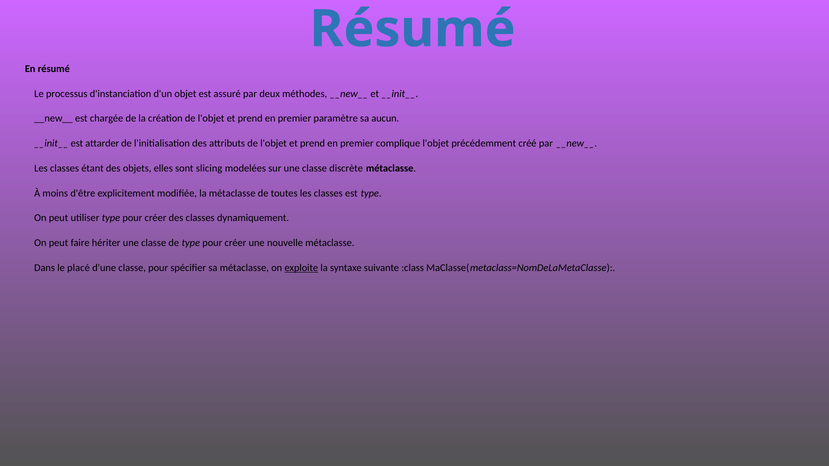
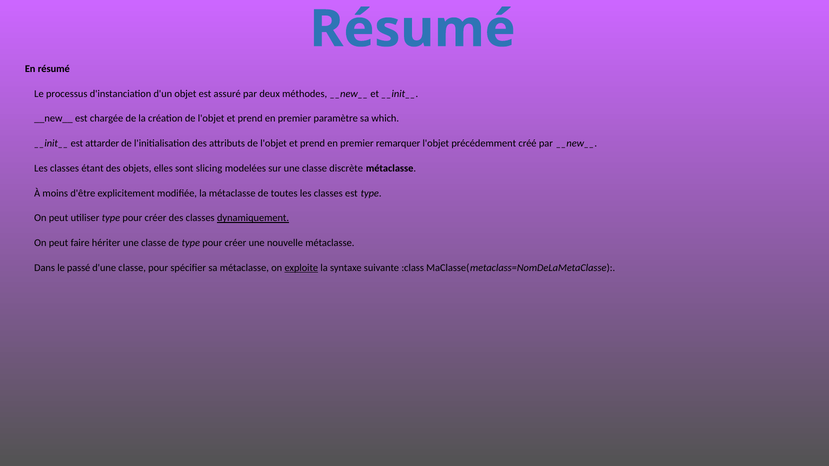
aucun: aucun -> which
complique: complique -> remarquer
dynamiquement underline: none -> present
placé: placé -> passé
